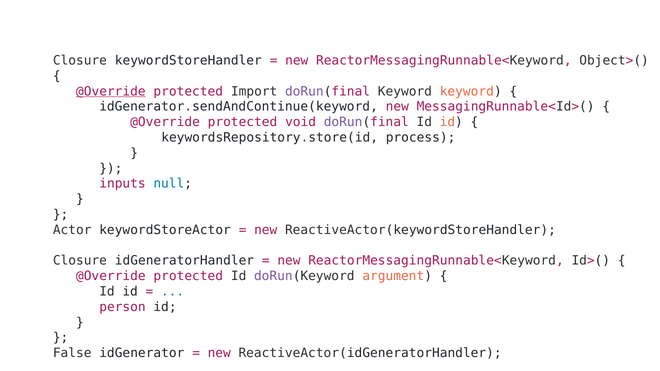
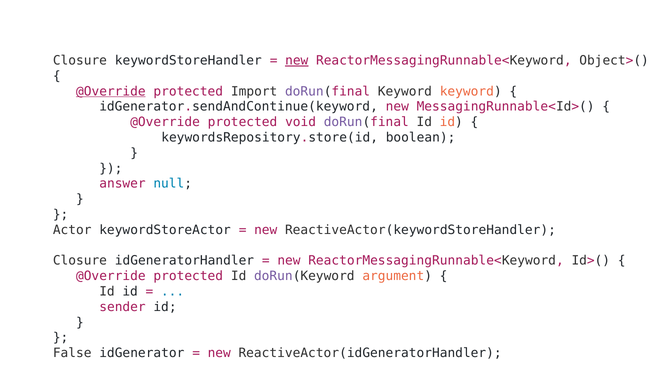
new at (297, 61) underline: none -> present
process: process -> boolean
inputs: inputs -> answer
person: person -> sender
